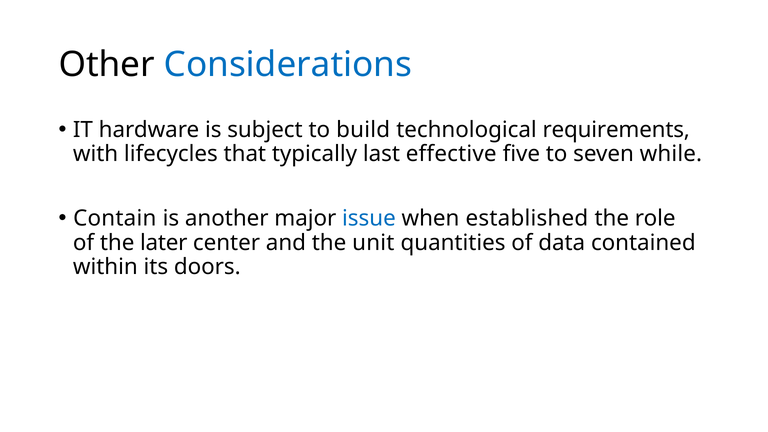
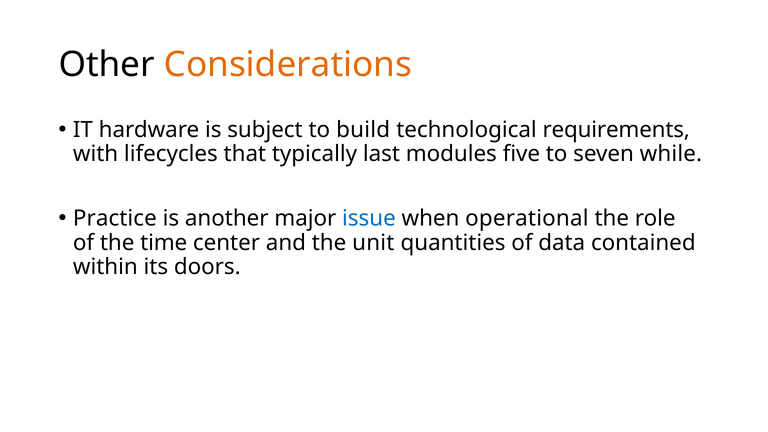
Considerations colour: blue -> orange
effective: effective -> modules
Contain: Contain -> Practice
established: established -> operational
later: later -> time
